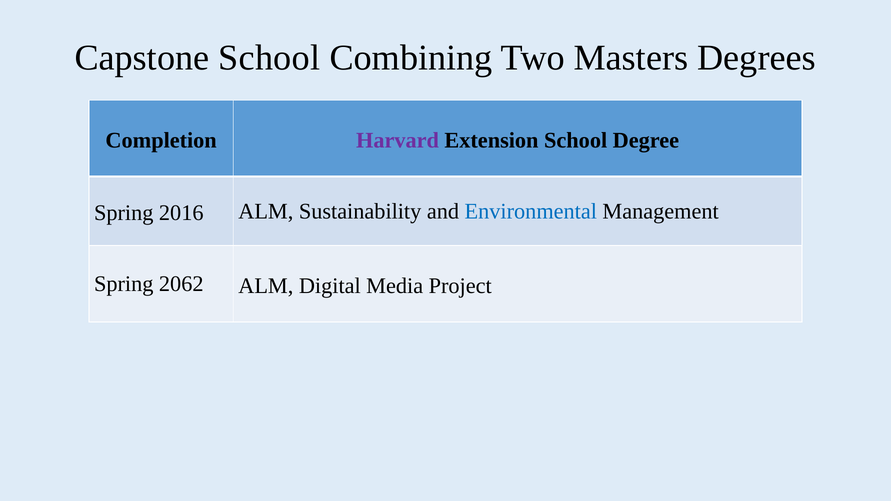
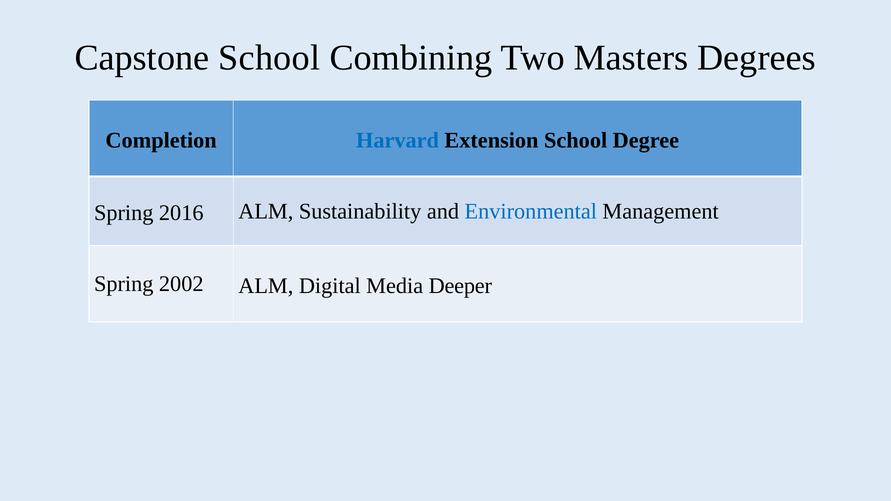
Harvard colour: purple -> blue
2062: 2062 -> 2002
Project: Project -> Deeper
